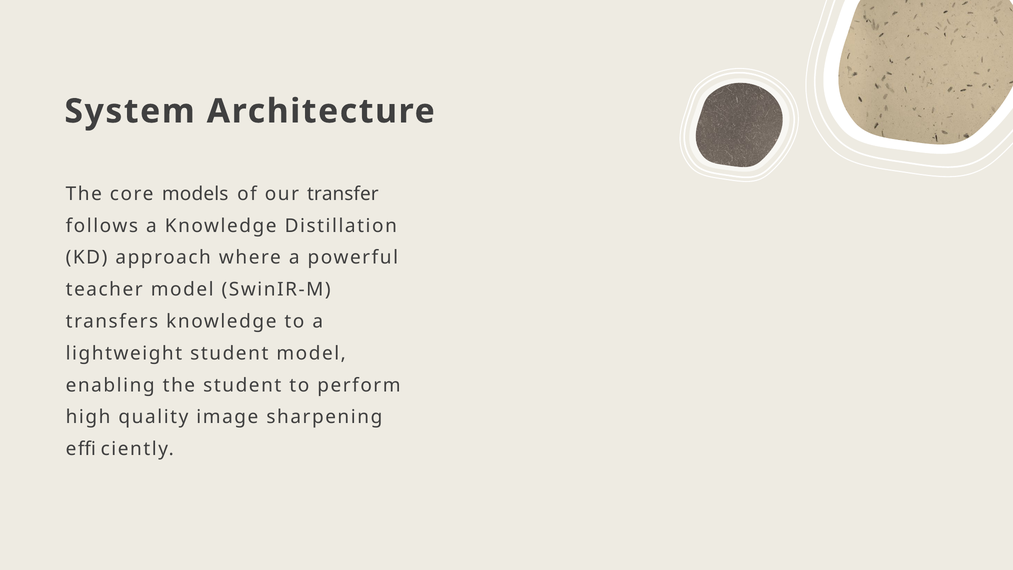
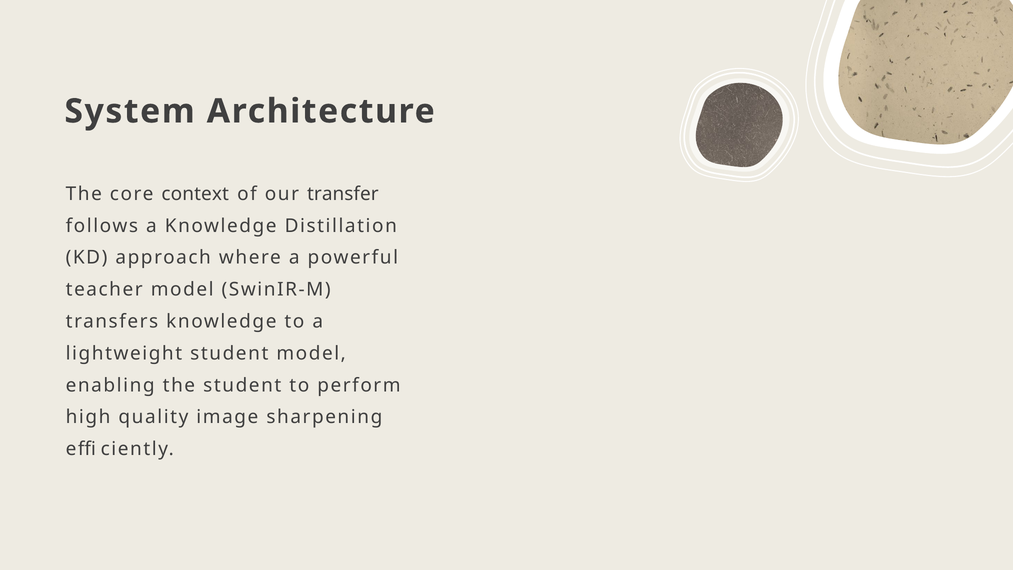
models: models -> context
